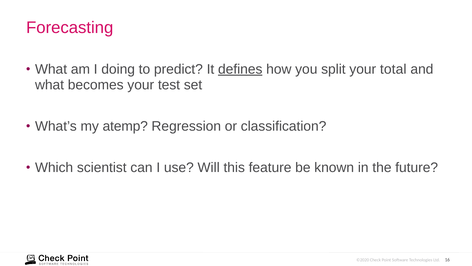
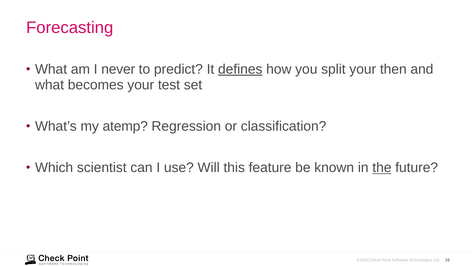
doing: doing -> never
total: total -> then
the underline: none -> present
